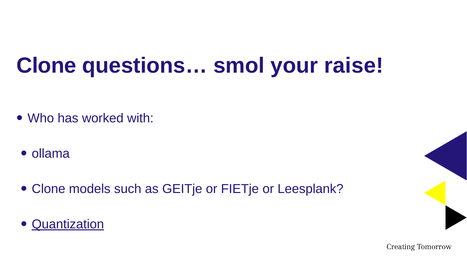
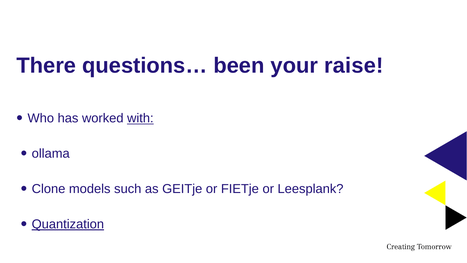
Clone at (46, 65): Clone -> There
smol: smol -> been
with underline: none -> present
